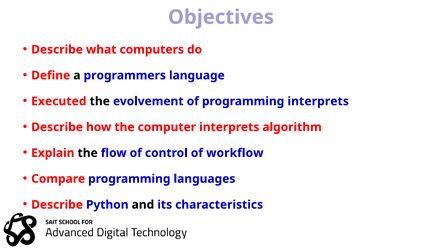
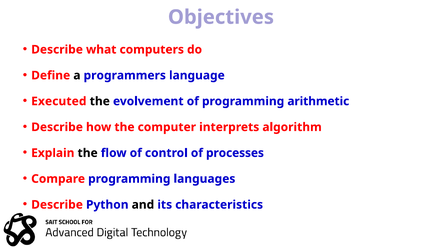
programming interprets: interprets -> arithmetic
workflow: workflow -> processes
